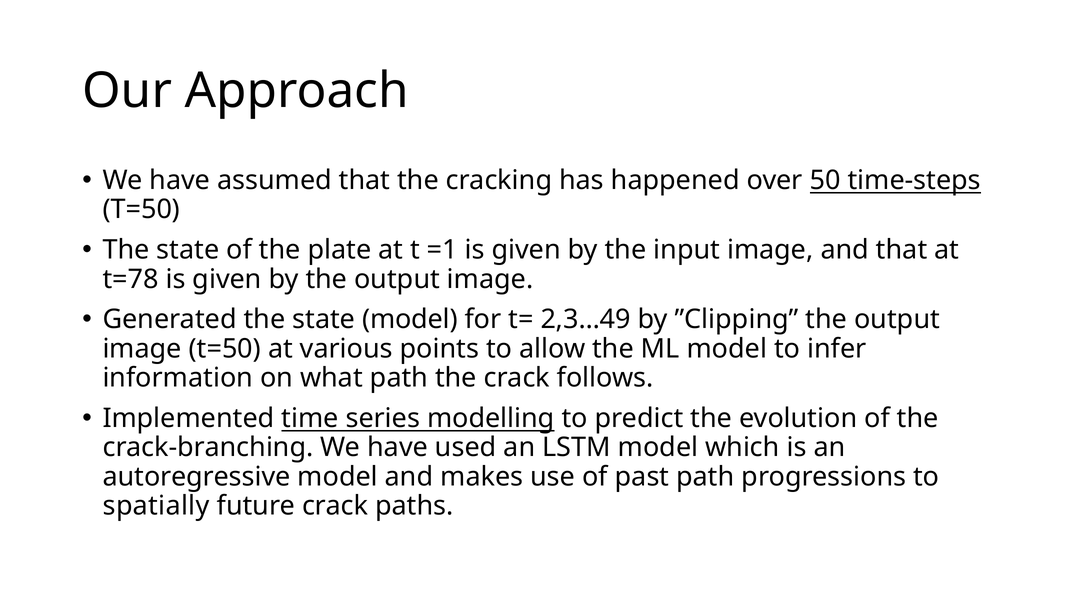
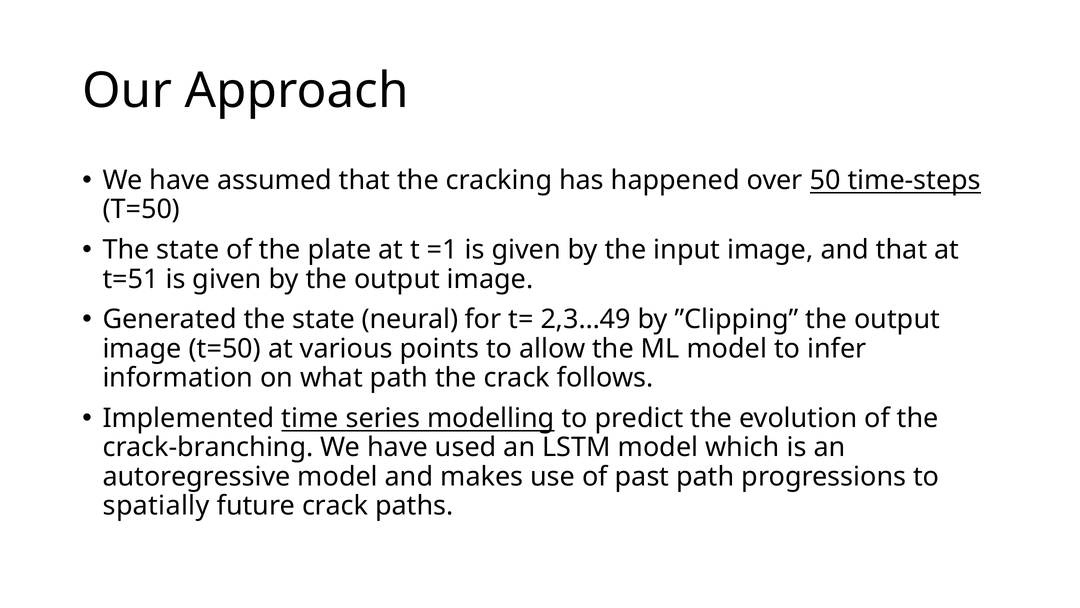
t=78: t=78 -> t=51
state model: model -> neural
